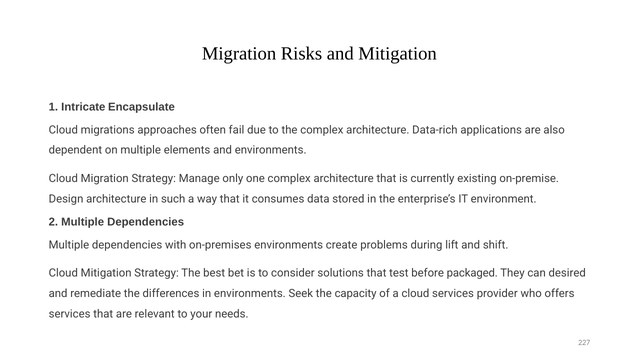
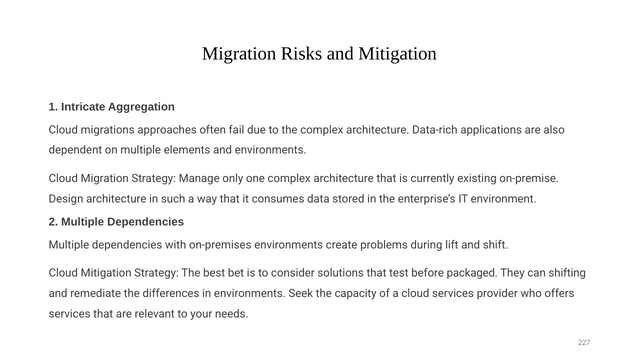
Encapsulate: Encapsulate -> Aggregation
desired: desired -> shifting
